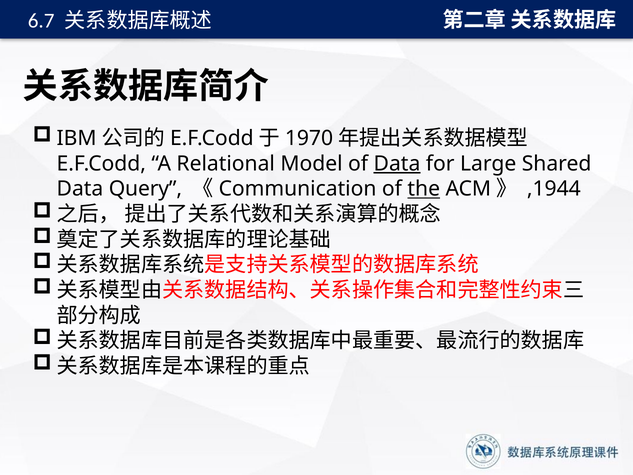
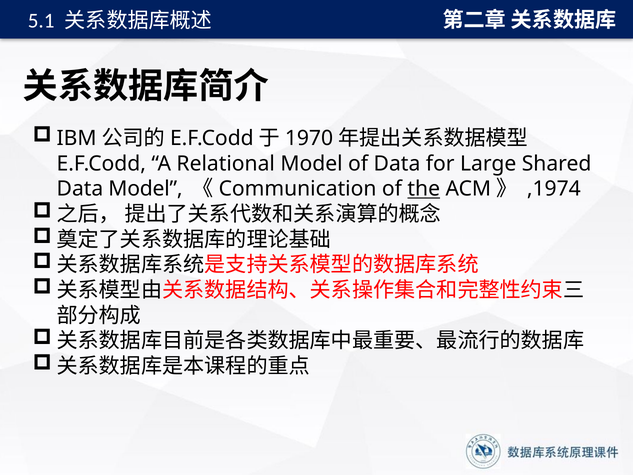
6.7: 6.7 -> 5.1
Data at (397, 163) underline: present -> none
Data Query: Query -> Model
,1944: ,1944 -> ,1974
